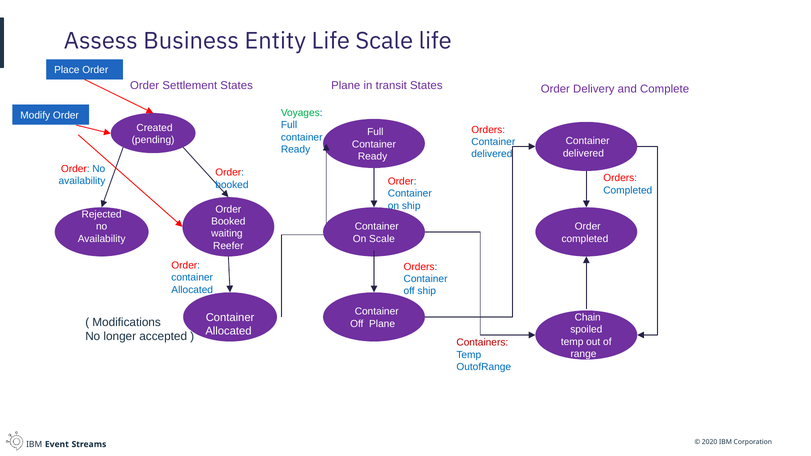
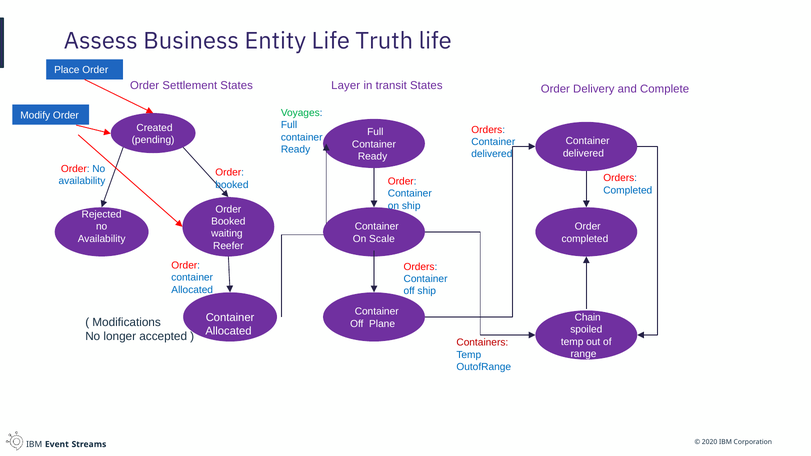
Life Scale: Scale -> Truth
Plane at (346, 86): Plane -> Layer
